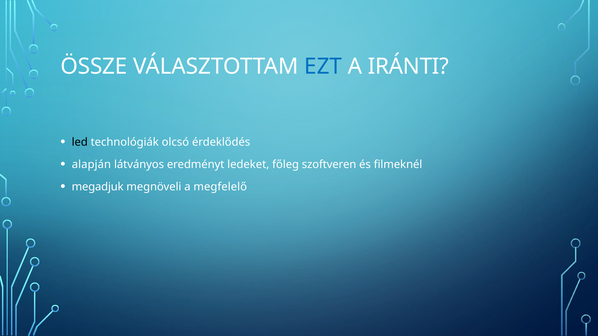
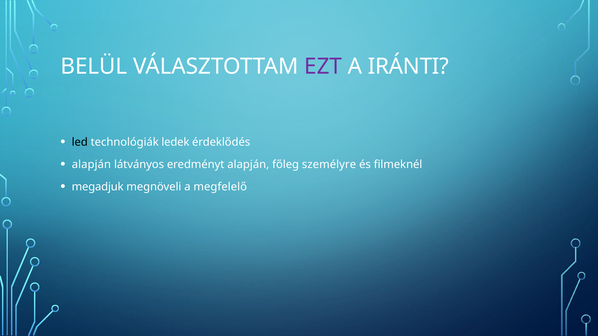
ÖSSZE: ÖSSZE -> BELÜL
EZT colour: blue -> purple
olcsó: olcsó -> ledek
eredményt ledeket: ledeket -> alapján
szoftveren: szoftveren -> személyre
